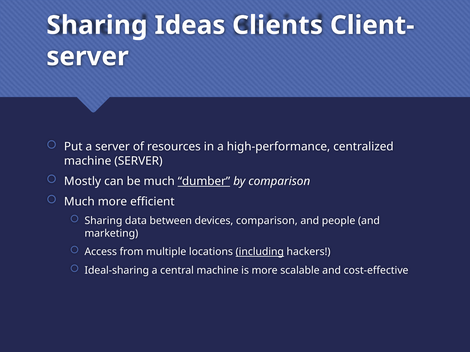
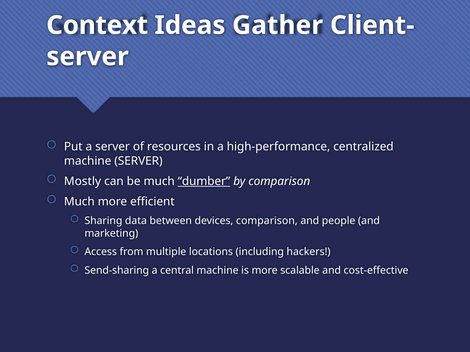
Sharing at (97, 25): Sharing -> Context
Clients: Clients -> Gather
including underline: present -> none
Ideal-sharing: Ideal-sharing -> Send-sharing
